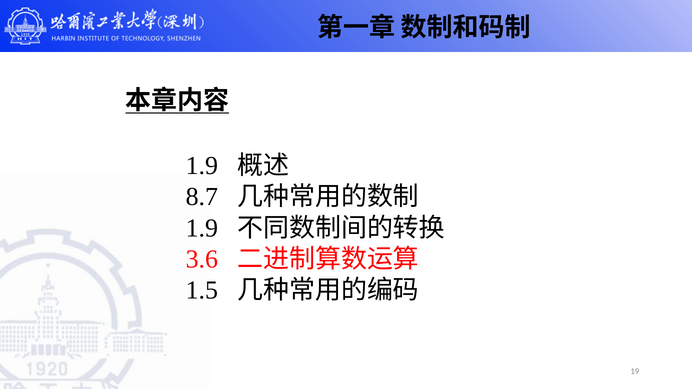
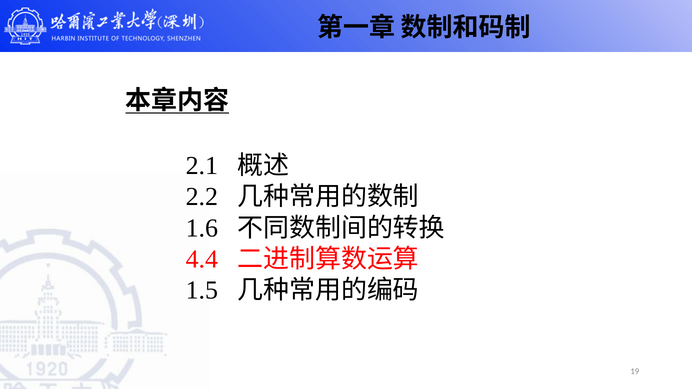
1.9 at (202, 166): 1.9 -> 2.1
8.7: 8.7 -> 2.2
1.9 at (202, 228): 1.9 -> 1.6
3.6: 3.6 -> 4.4
